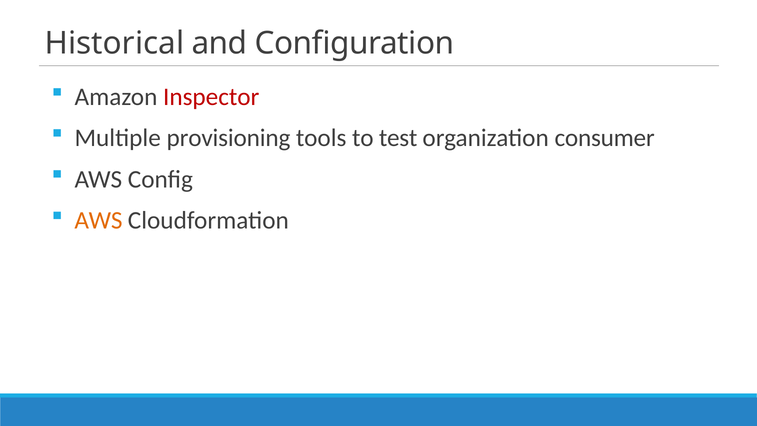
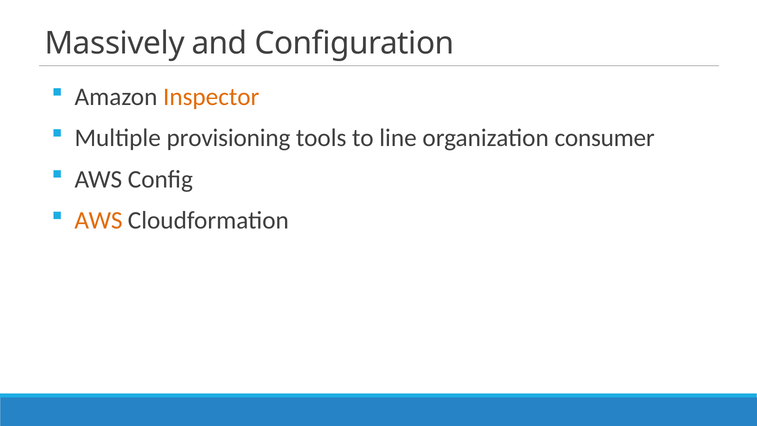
Historical: Historical -> Massively
Inspector colour: red -> orange
test: test -> line
